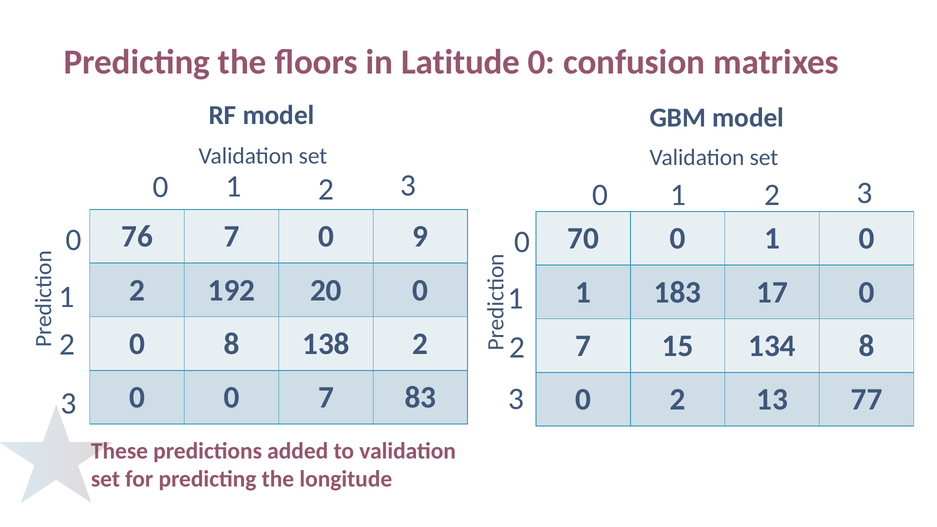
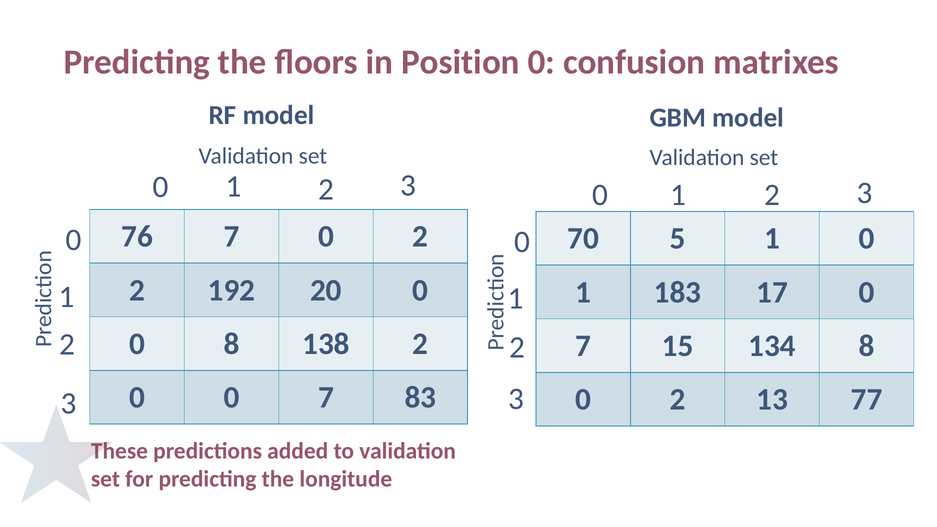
Latitude: Latitude -> Position
7 0 9: 9 -> 2
70 0: 0 -> 5
